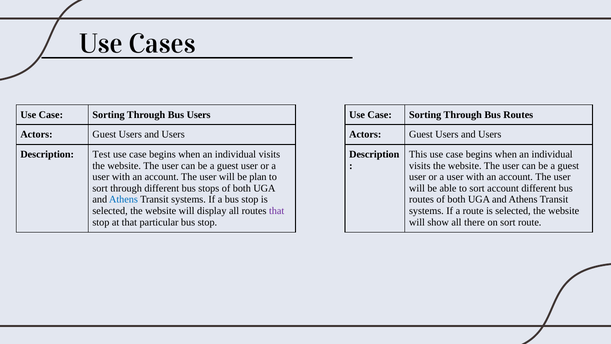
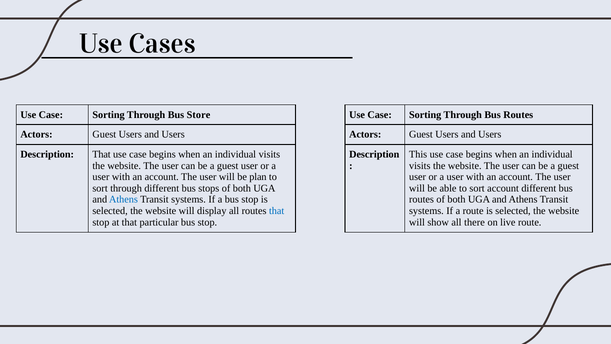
Bus Users: Users -> Store
Description Test: Test -> That
that at (277, 211) colour: purple -> blue
on sort: sort -> live
